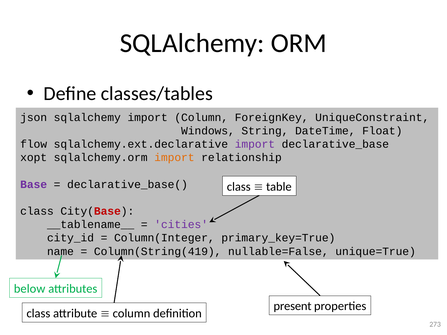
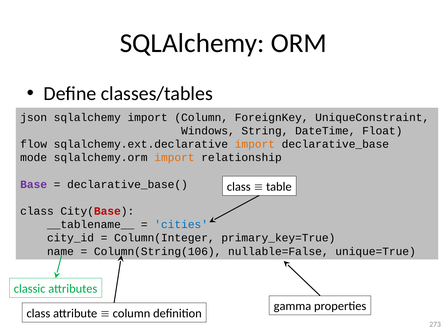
import at (255, 144) colour: purple -> orange
xopt: xopt -> mode
cities colour: purple -> blue
Column(String(419: Column(String(419 -> Column(String(106
below: below -> classic
present: present -> gamma
